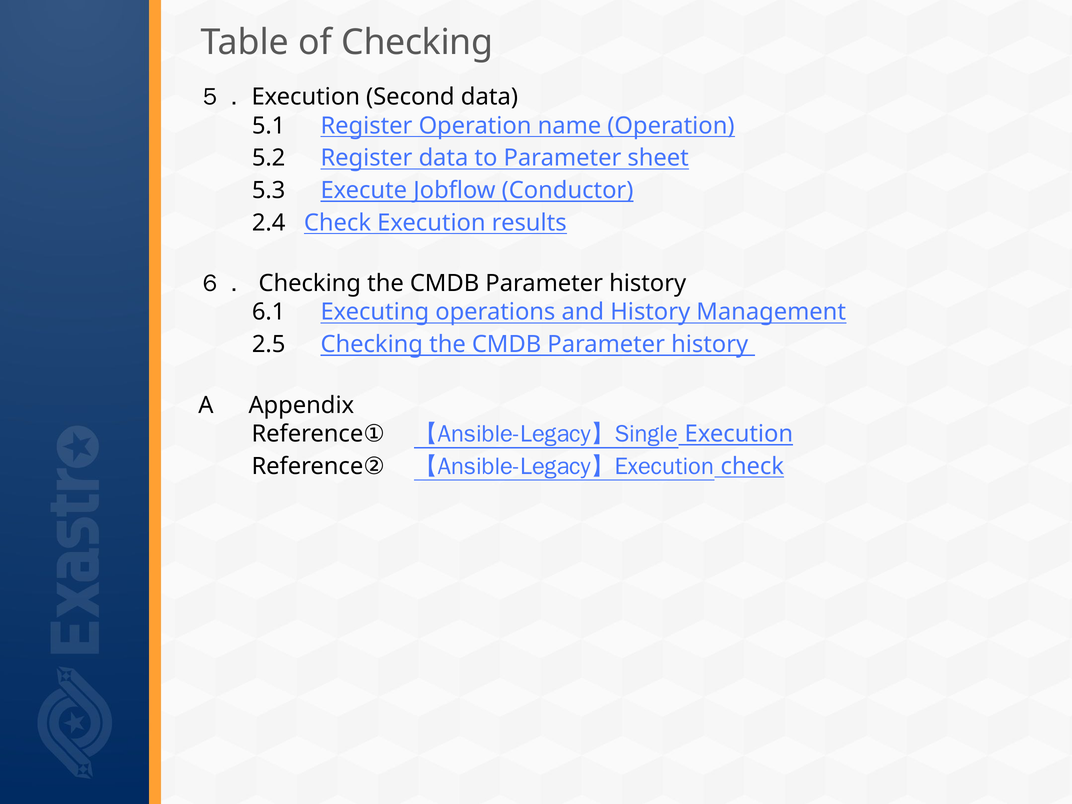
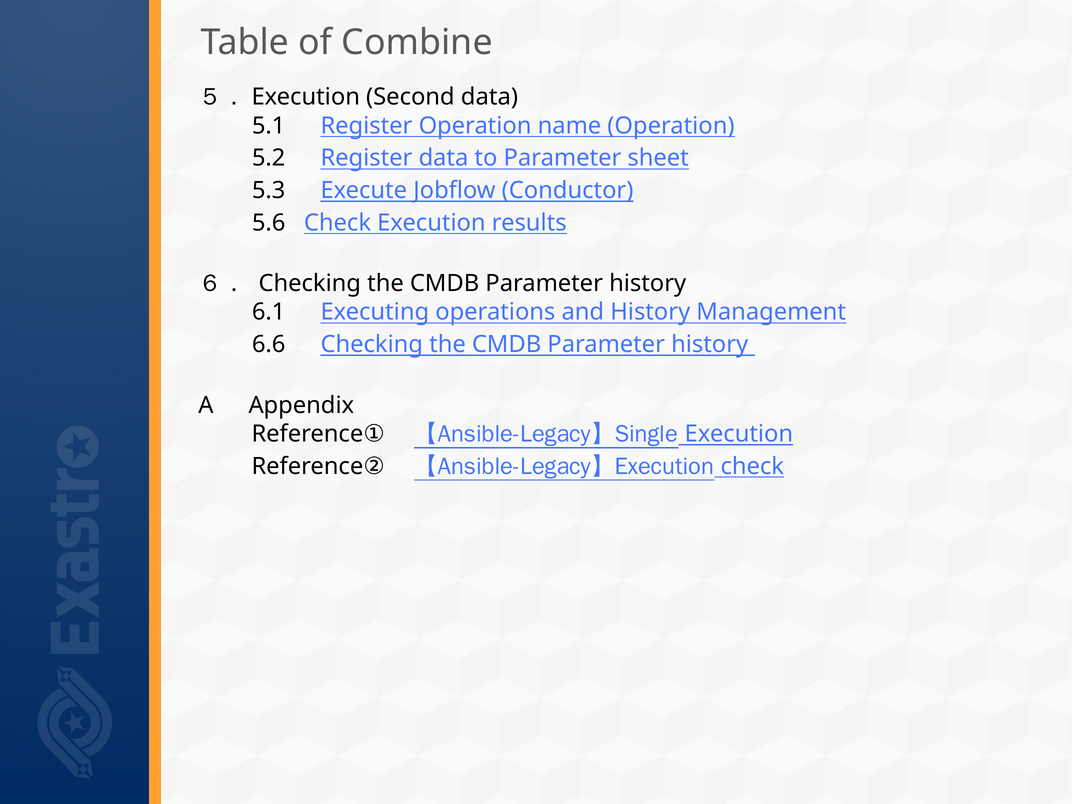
of Checking: Checking -> Combine
2.4: 2.4 -> 5.6
2.5: 2.5 -> 6.6
